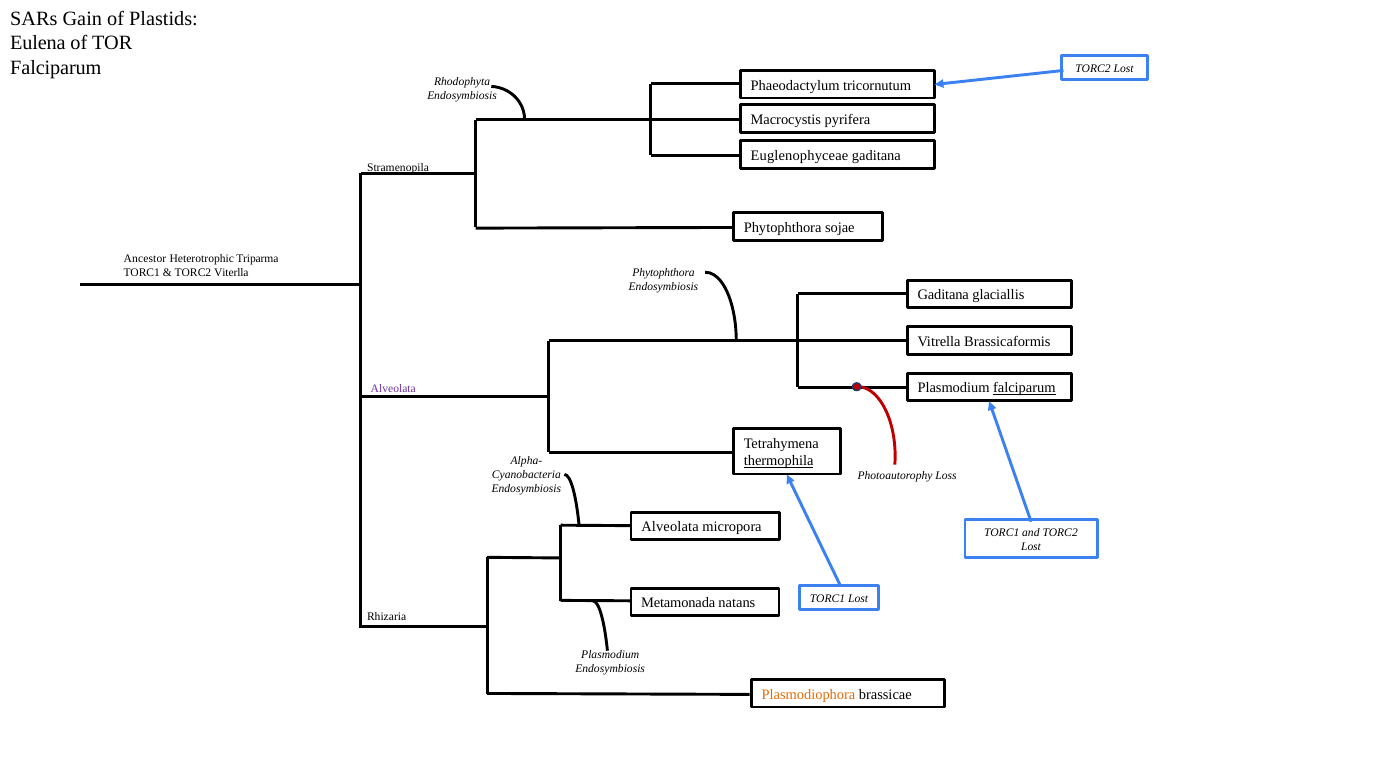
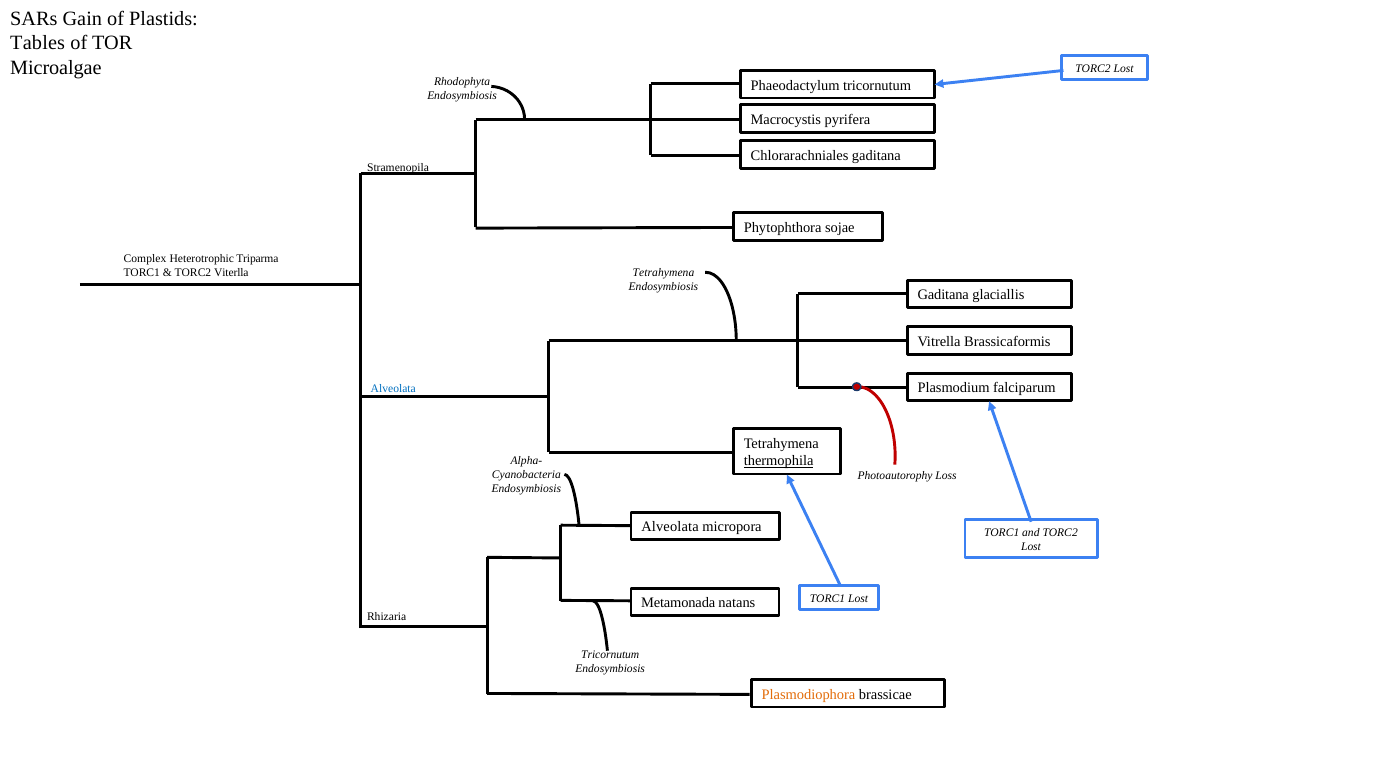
Eulena: Eulena -> Tables
Falciparum at (56, 67): Falciparum -> Microalgae
Euglenophyceae: Euglenophyceae -> Chlorarachniales
Ancestor: Ancestor -> Complex
Phytophthora at (664, 273): Phytophthora -> Tetrahymena
falciparum at (1024, 388) underline: present -> none
Alveolata at (393, 388) colour: purple -> blue
Plasmodium at (610, 654): Plasmodium -> Tricornutum
